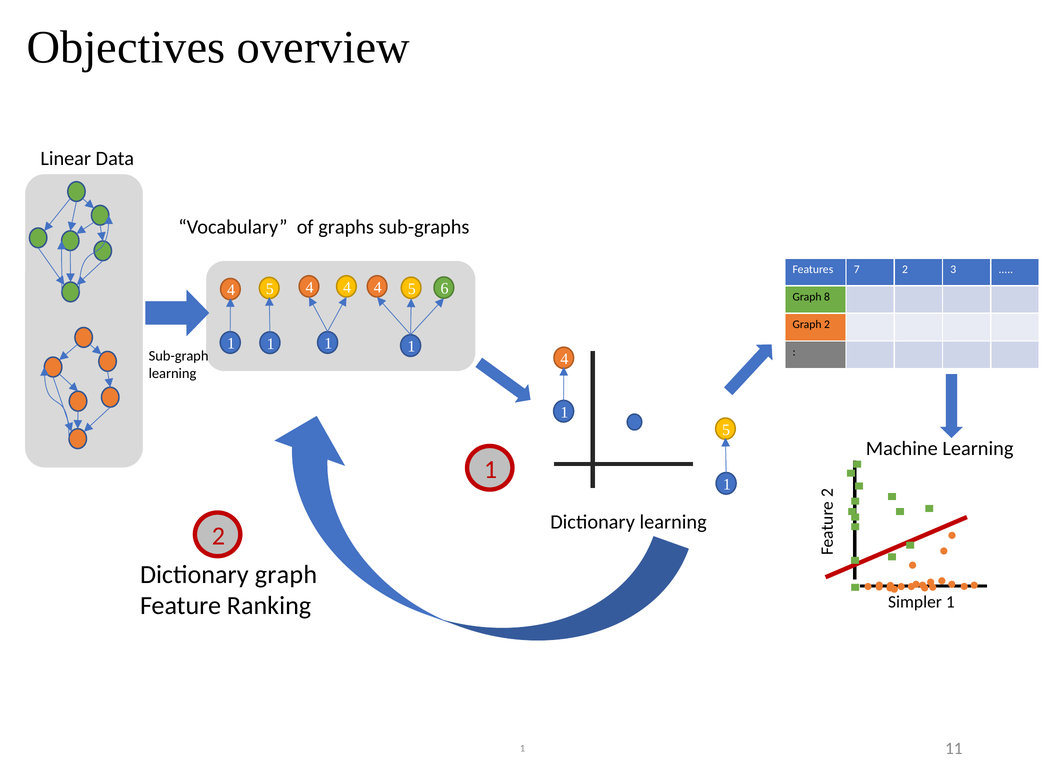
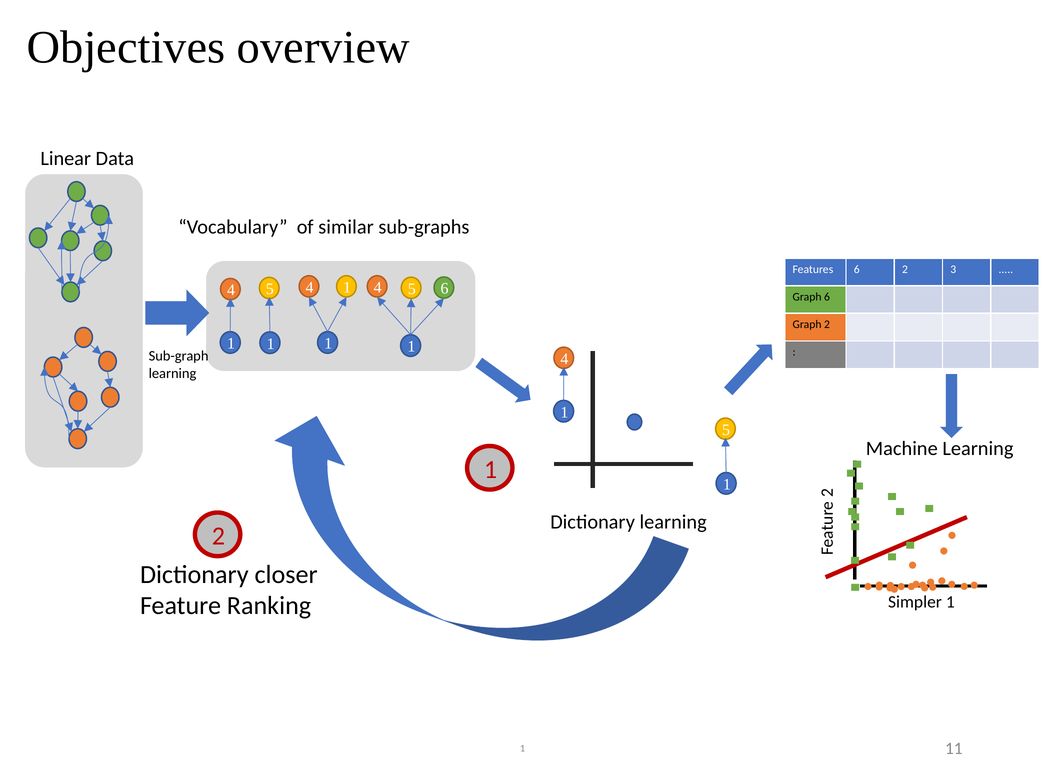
graphs: graphs -> similar
Features 7: 7 -> 6
5 4: 4 -> 1
Graph 8: 8 -> 6
Dictionary graph: graph -> closer
